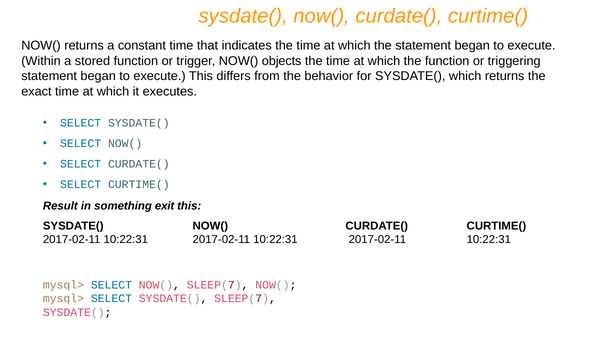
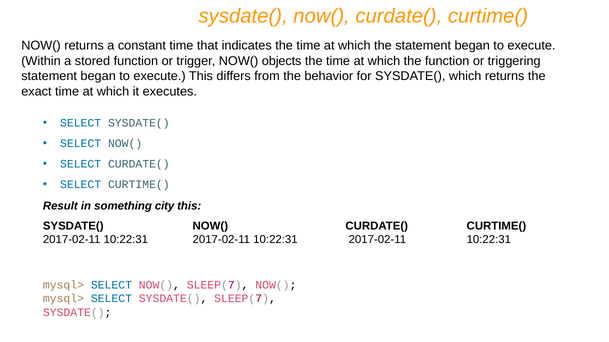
exit: exit -> city
